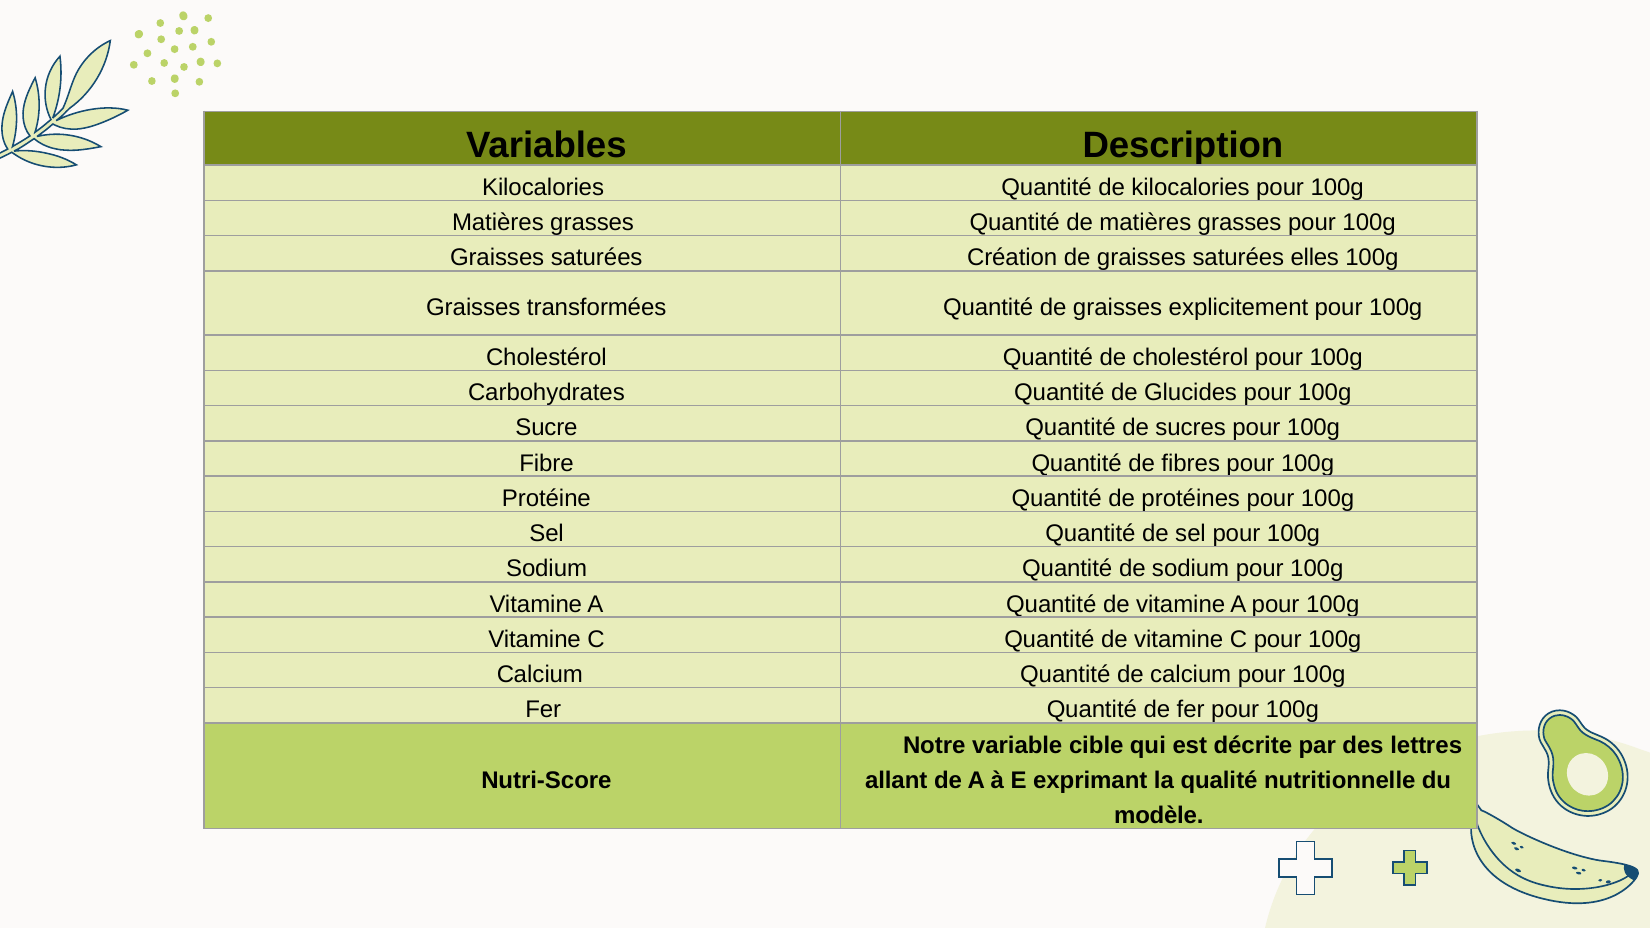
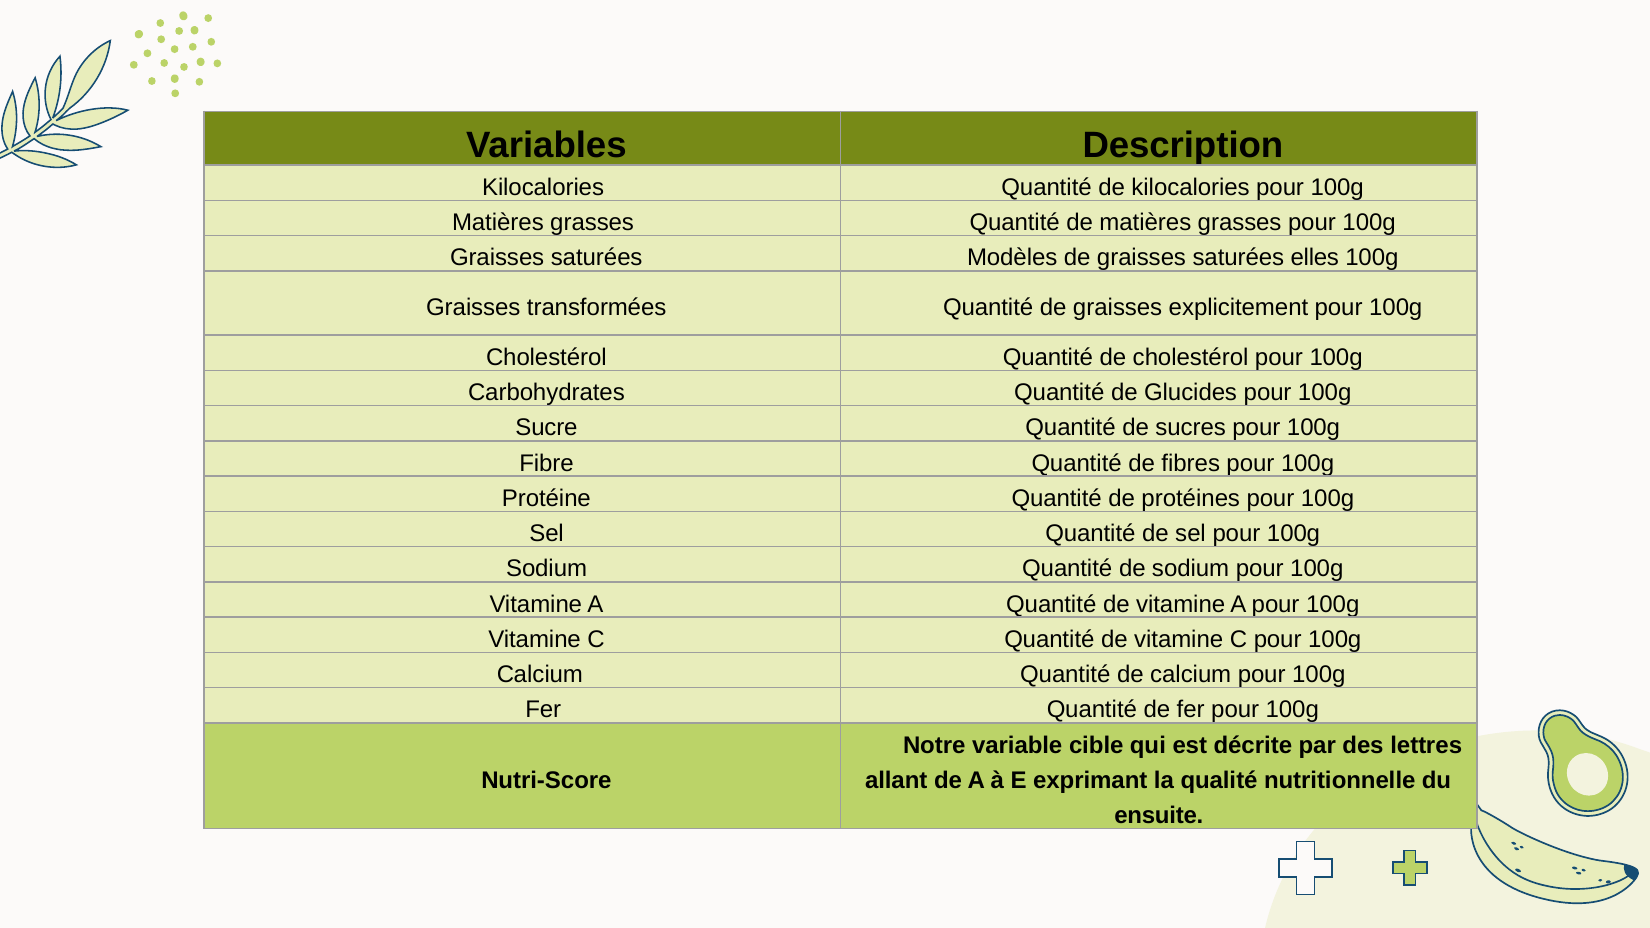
Création: Création -> Modèles
modèle: modèle -> ensuite
